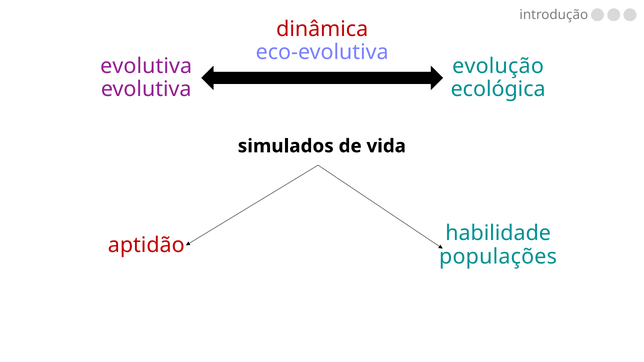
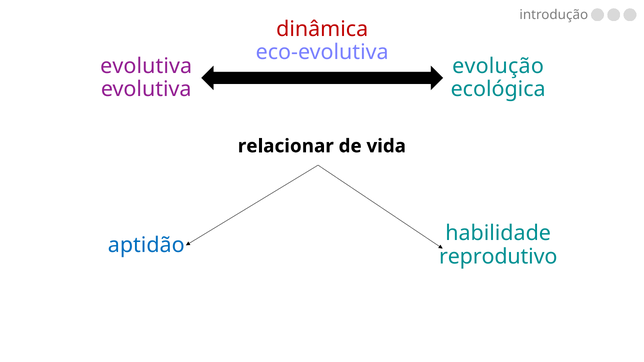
simulados: simulados -> relacionar
aptidão colour: red -> blue
populações: populações -> reprodutivo
